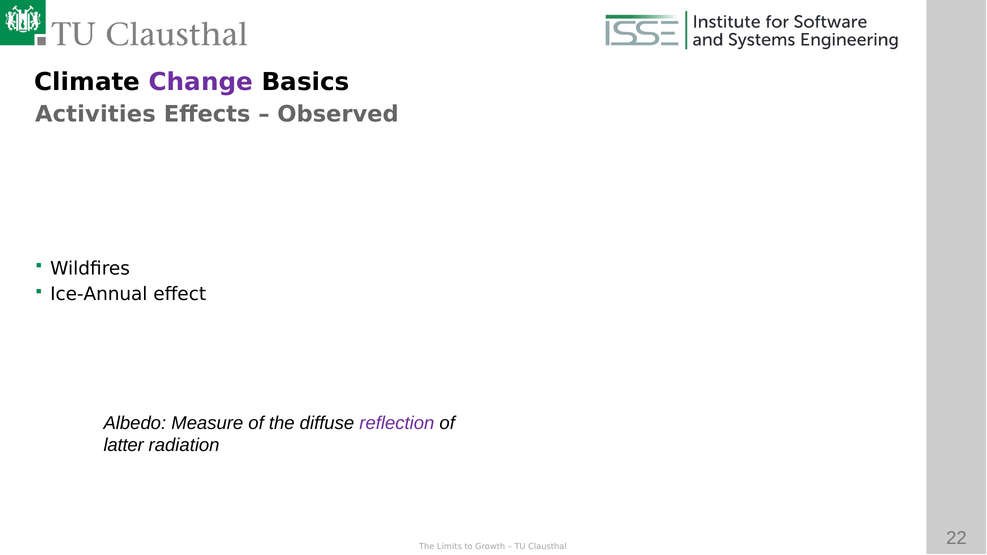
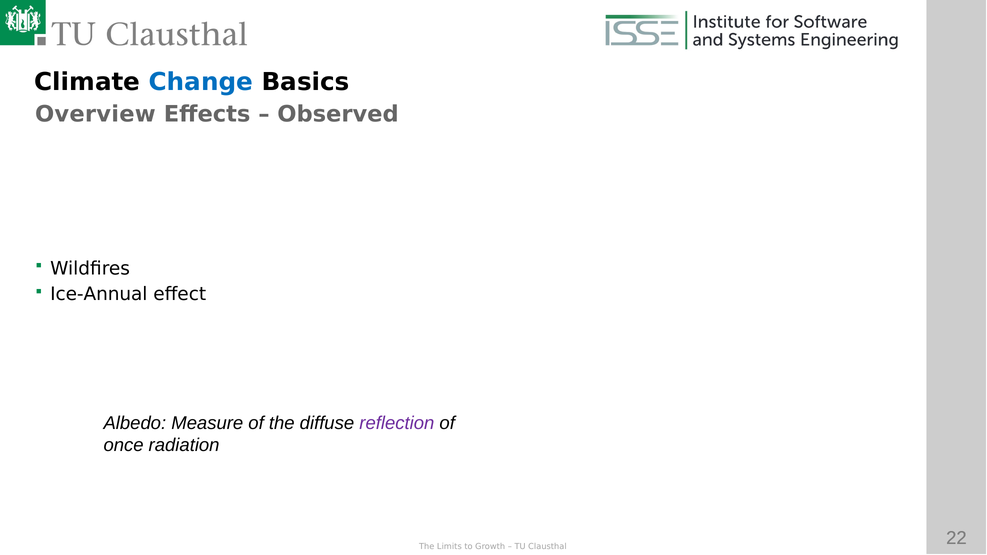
Change colour: purple -> blue
Activities: Activities -> Overview
latter: latter -> once
